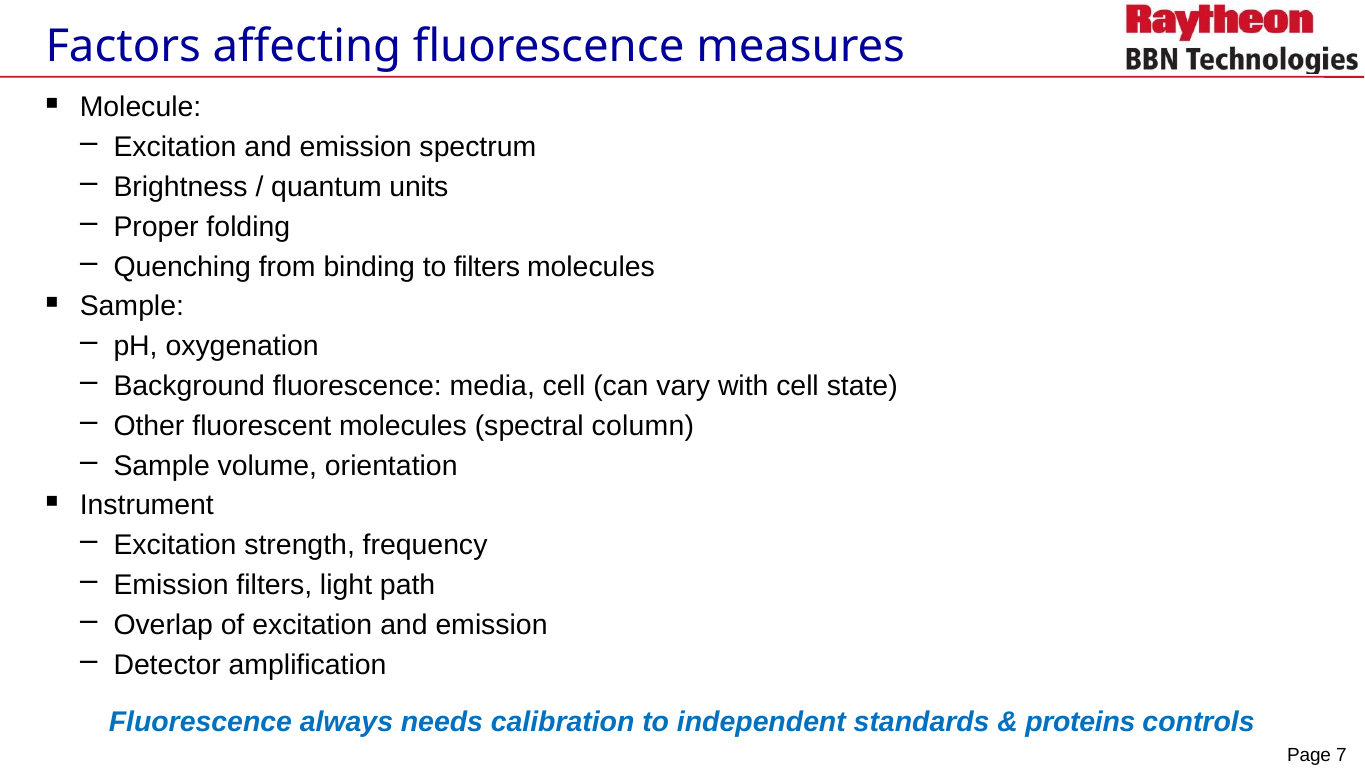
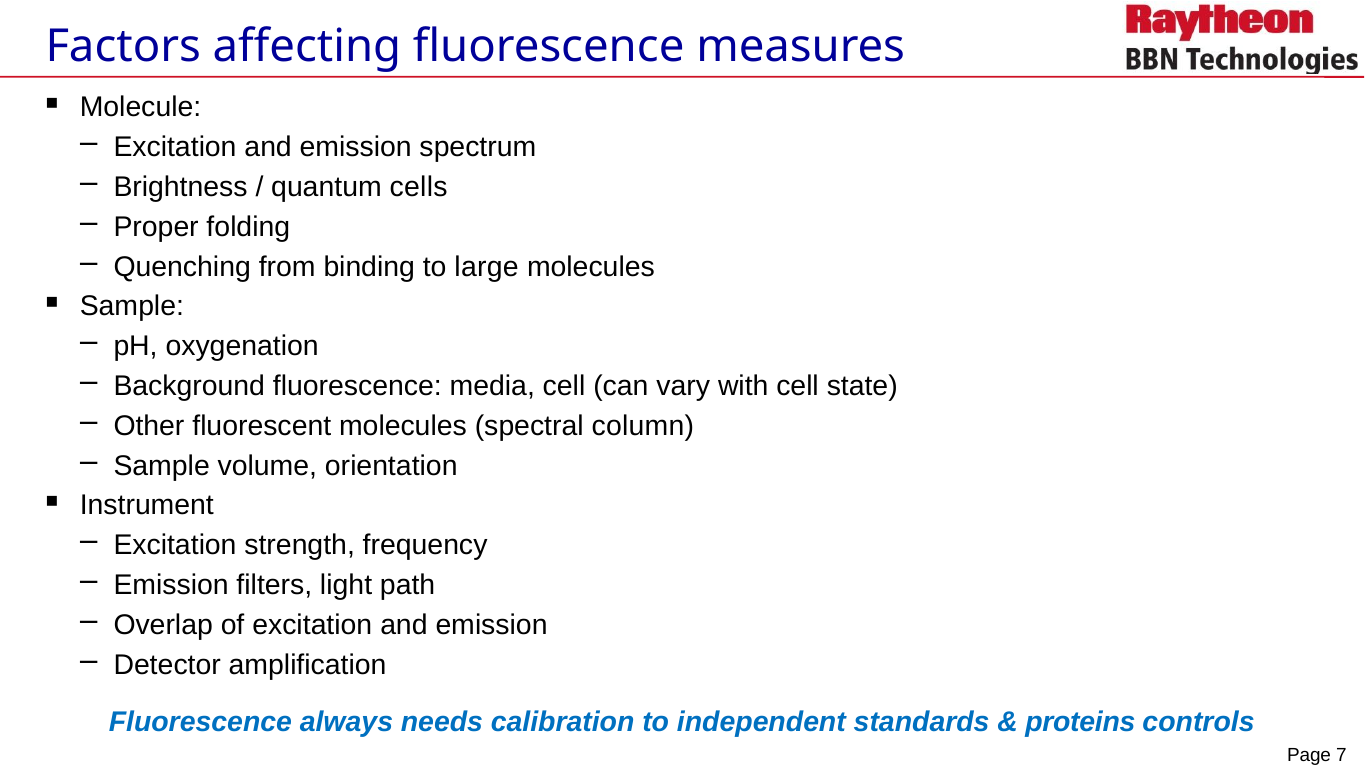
units: units -> cells
to filters: filters -> large
